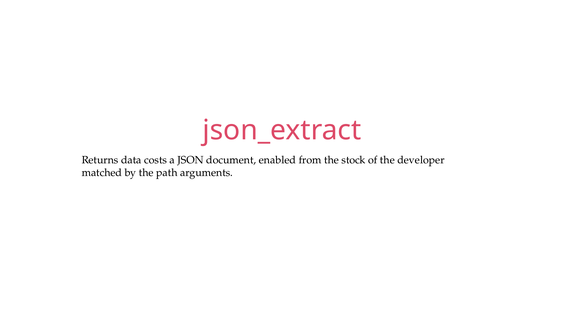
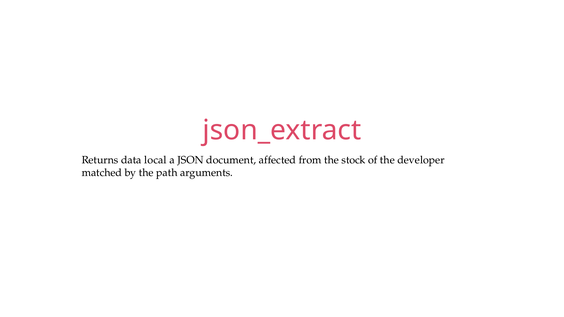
costs: costs -> local
enabled: enabled -> affected
